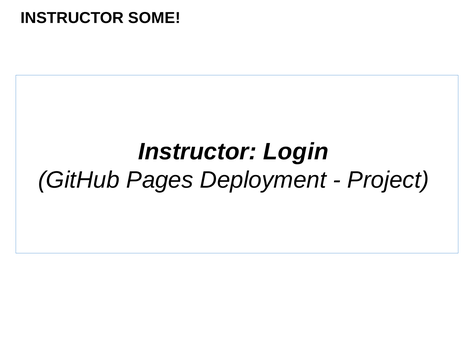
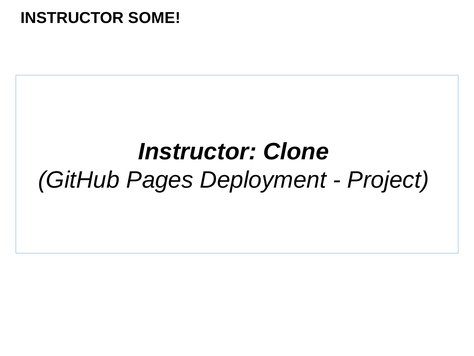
Login: Login -> Clone
